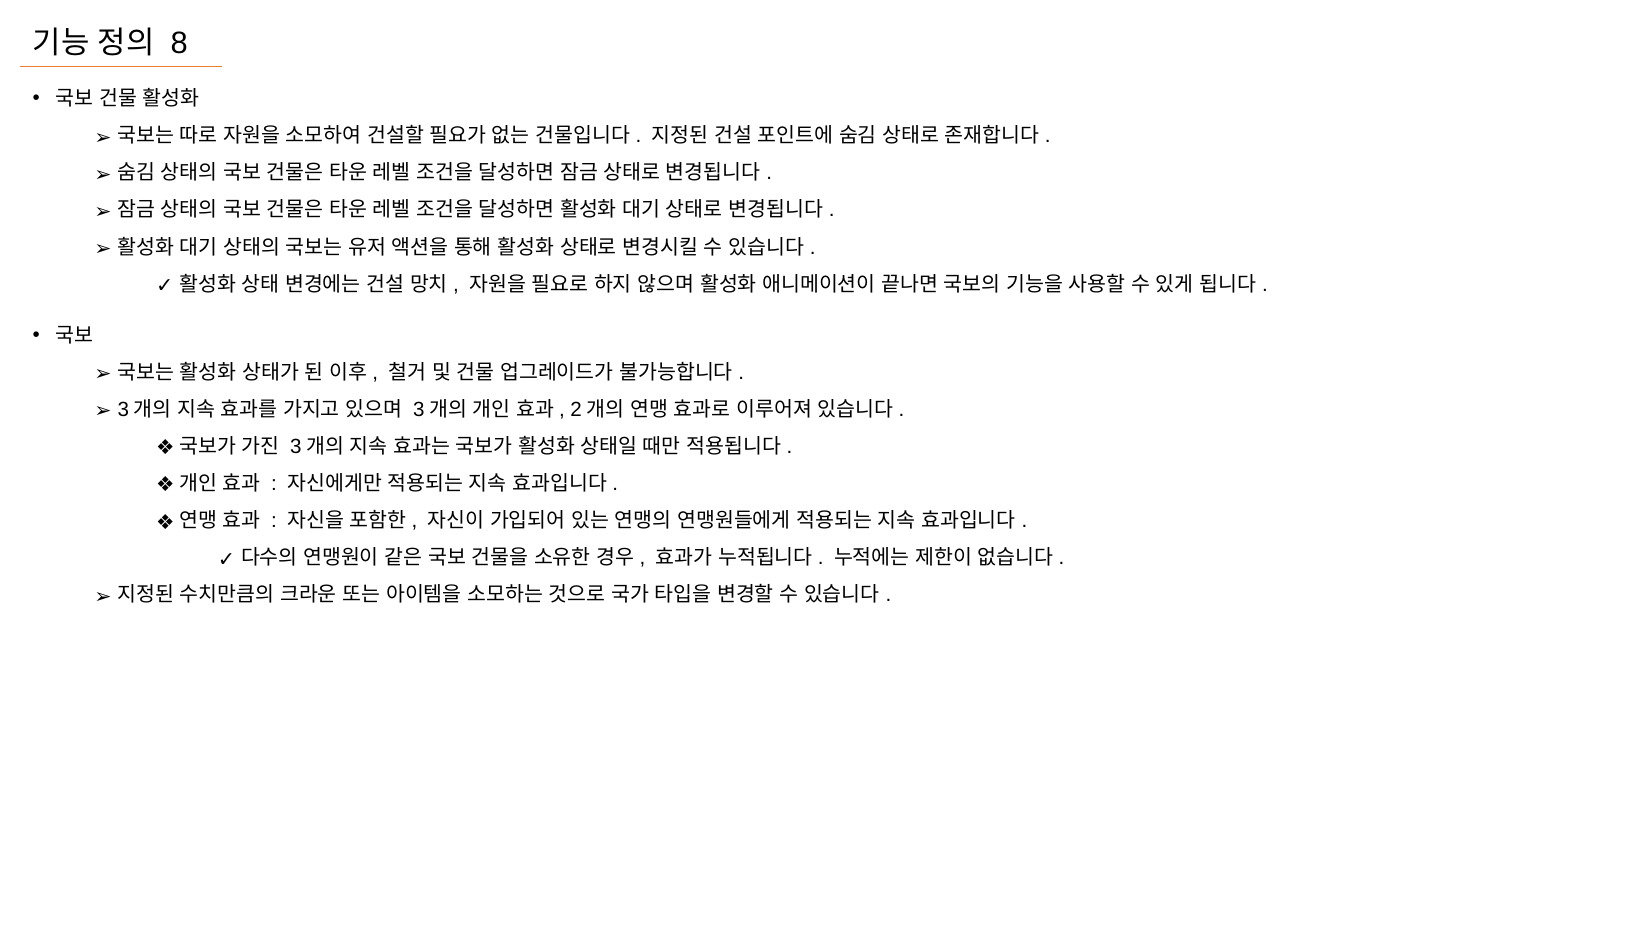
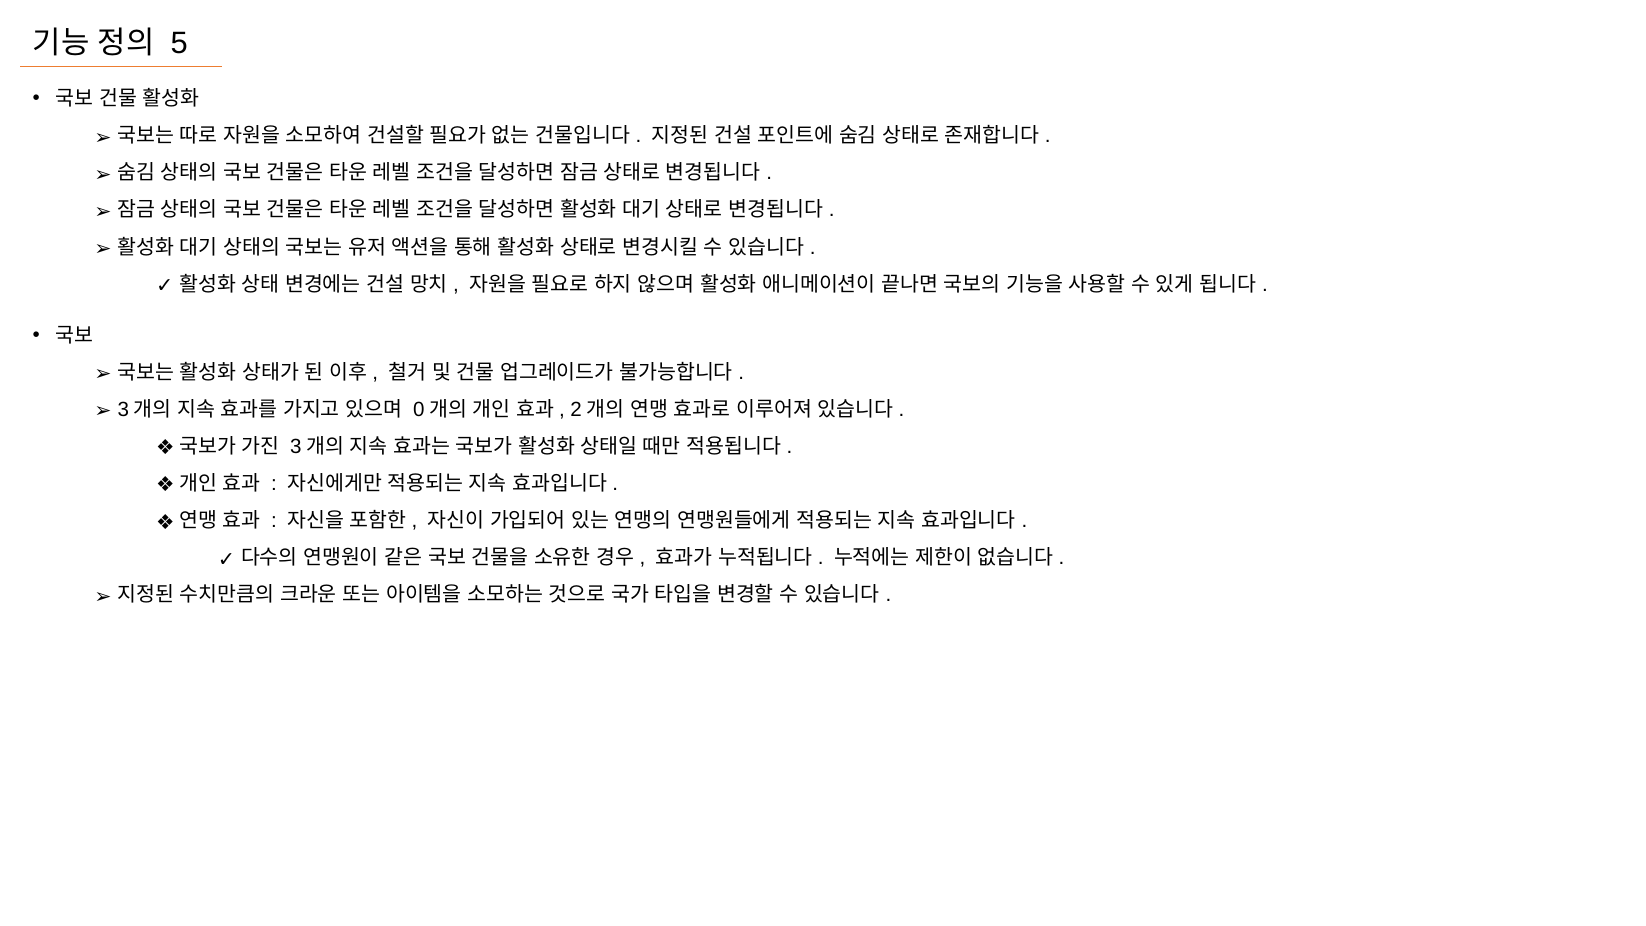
8: 8 -> 5
3 at (419, 410): 3 -> 0
